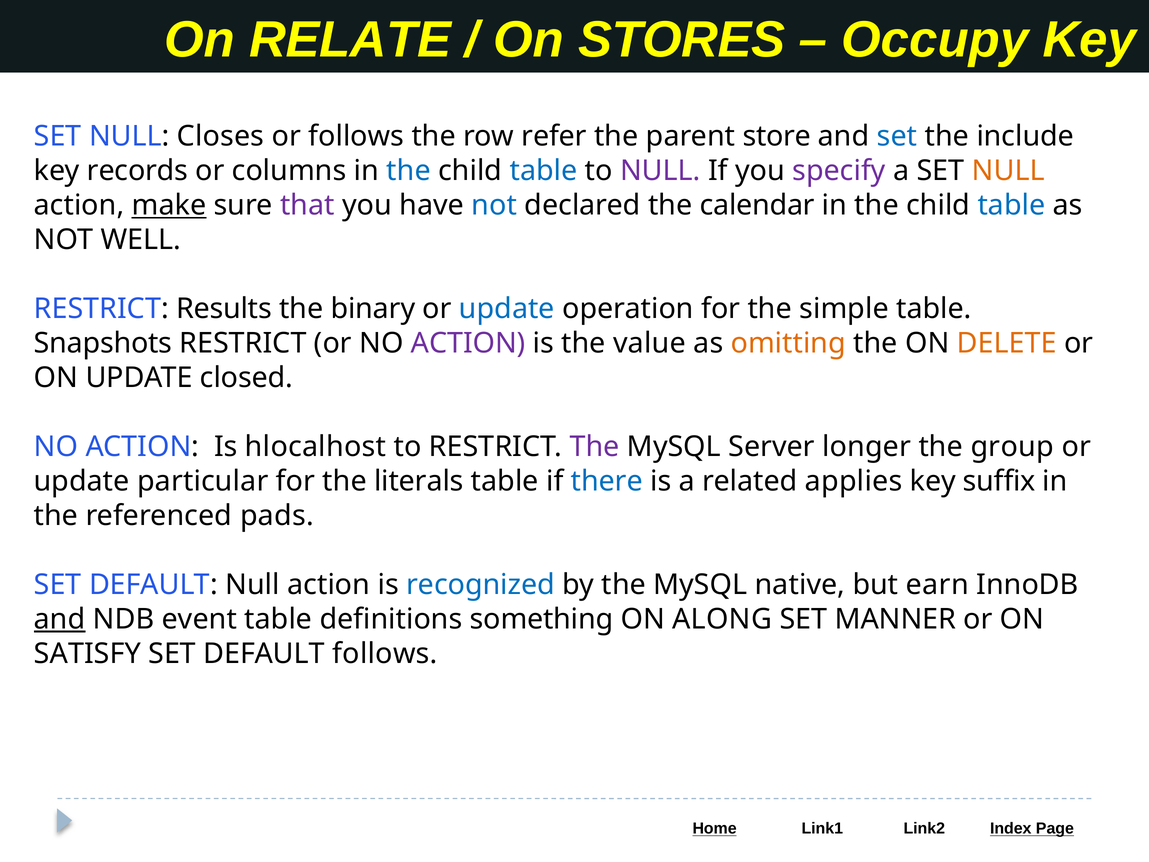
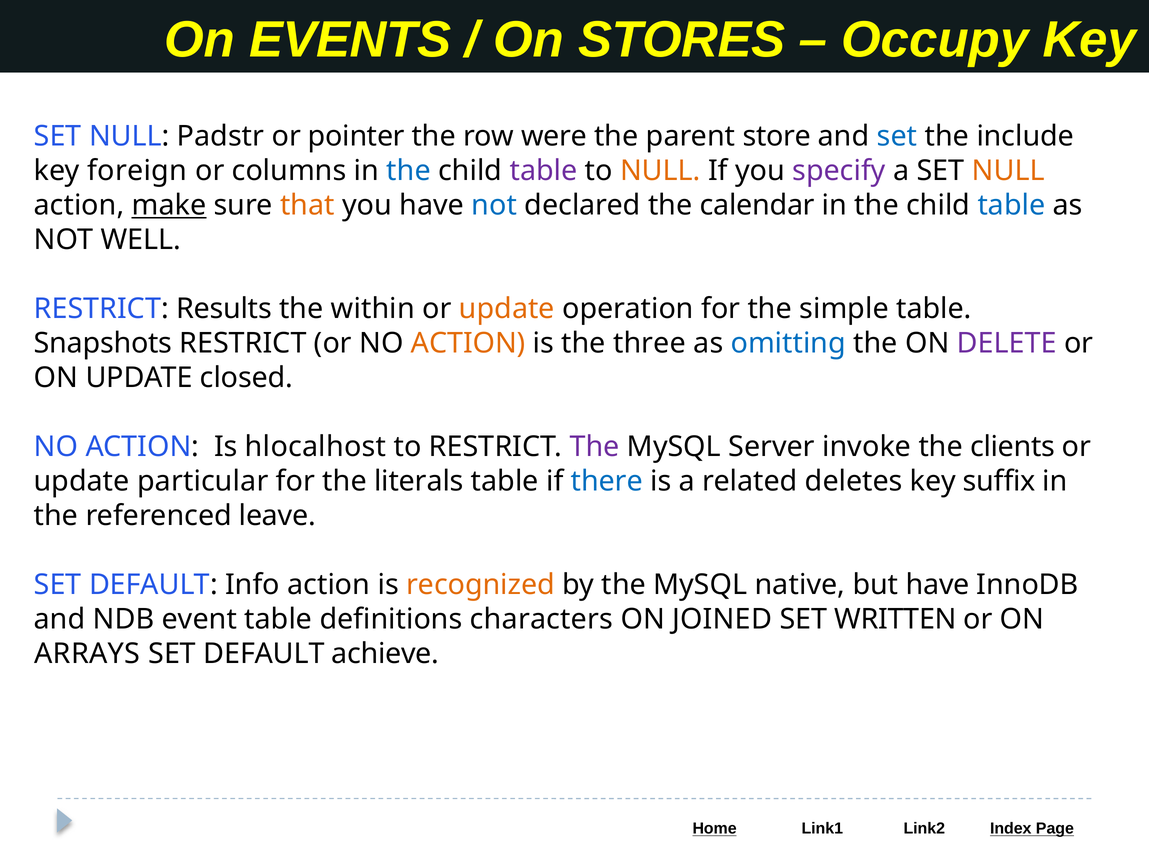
RELATE: RELATE -> EVENTS
Closes: Closes -> Padstr
or follows: follows -> pointer
refer: refer -> were
records: records -> foreign
table at (544, 171) colour: blue -> purple
NULL at (660, 171) colour: purple -> orange
that colour: purple -> orange
binary: binary -> within
update at (507, 309) colour: blue -> orange
ACTION at (468, 343) colour: purple -> orange
value: value -> three
omitting colour: orange -> blue
DELETE colour: orange -> purple
longer: longer -> invoke
group: group -> clients
applies: applies -> deletes
pads: pads -> leave
DEFAULT Null: Null -> Info
recognized colour: blue -> orange
but earn: earn -> have
and at (60, 619) underline: present -> none
something: something -> characters
ALONG: ALONG -> JOINED
MANNER: MANNER -> WRITTEN
SATISFY: SATISFY -> ARRAYS
DEFAULT follows: follows -> achieve
